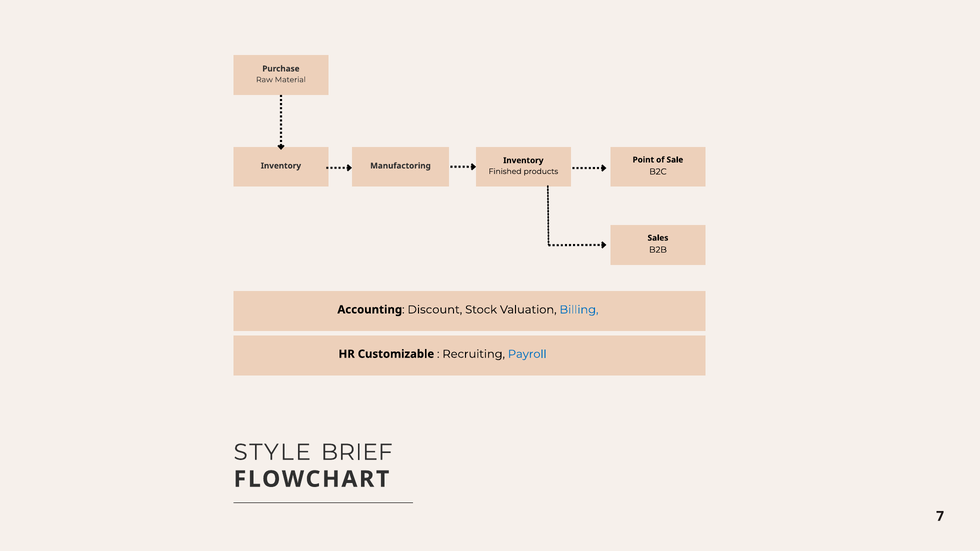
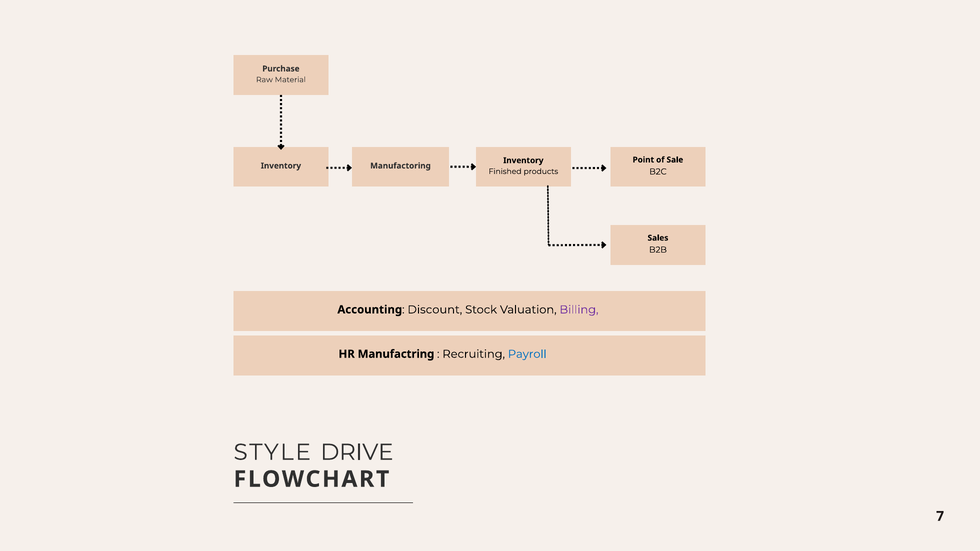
Billing colour: blue -> purple
Customizable: Customizable -> Manufactring
BRIEF: BRIEF -> DRIVE
